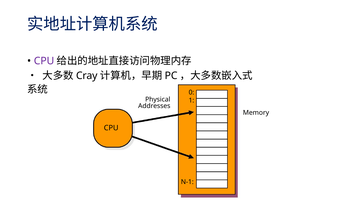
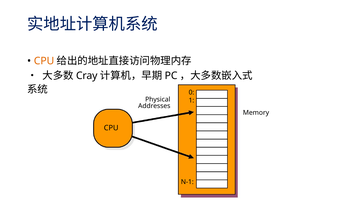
CPU at (44, 61) colour: purple -> orange
